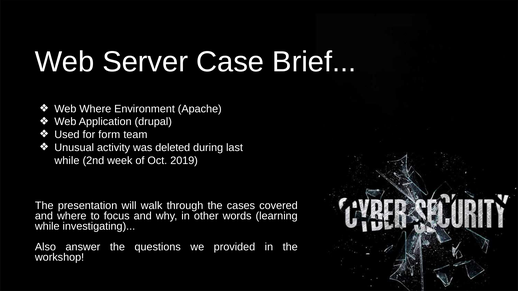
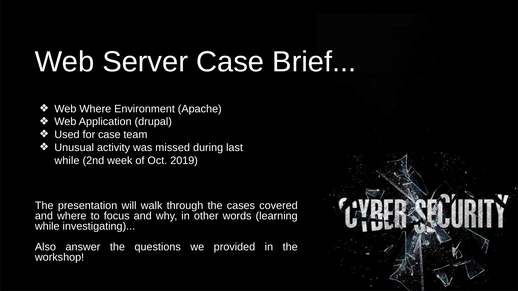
for form: form -> case
deleted: deleted -> missed
